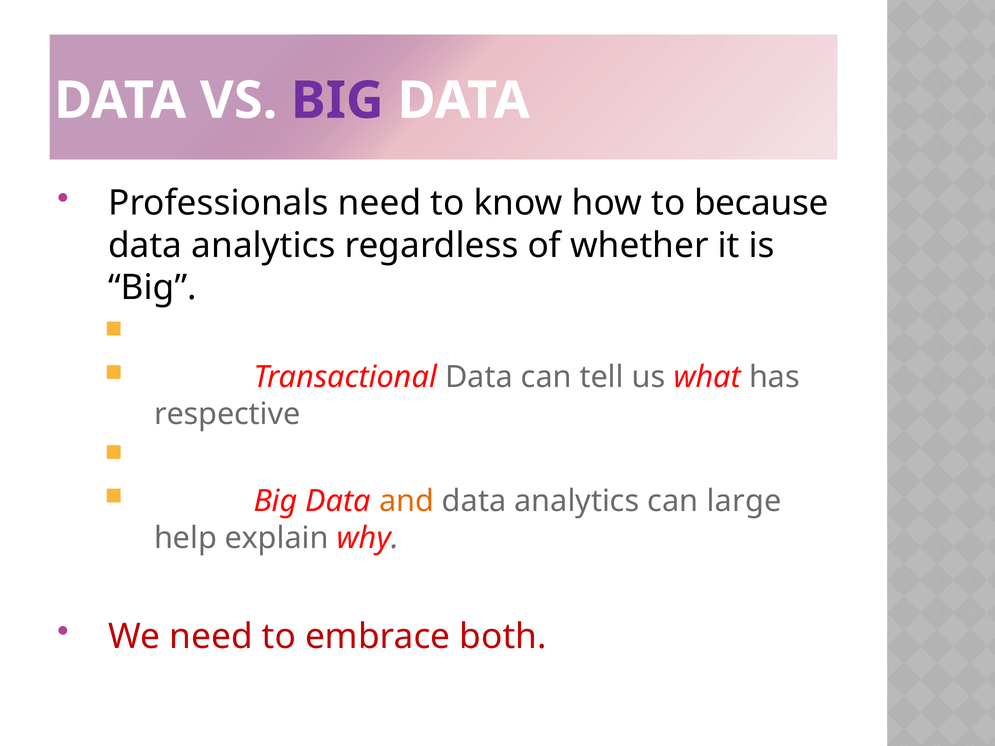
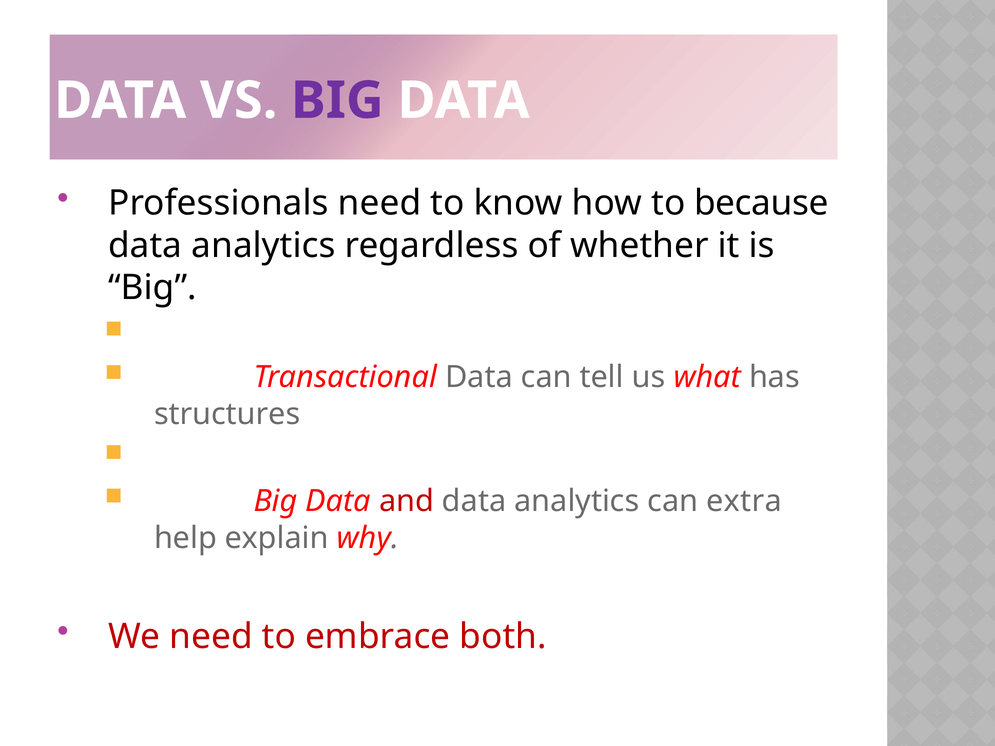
respective: respective -> structures
and colour: orange -> red
large: large -> extra
